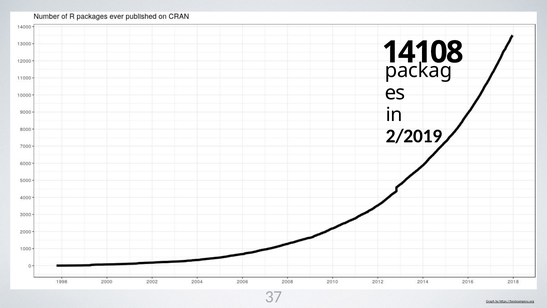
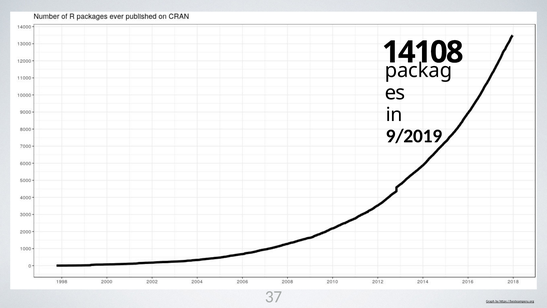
2/2019: 2/2019 -> 9/2019
